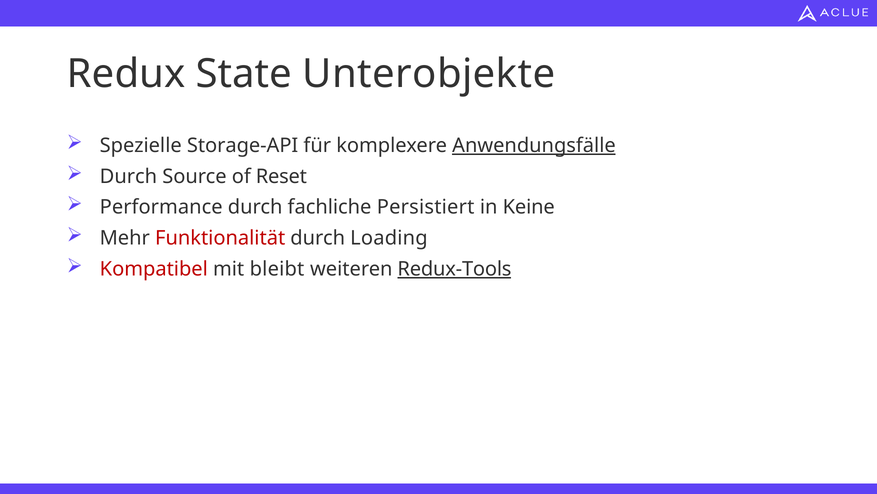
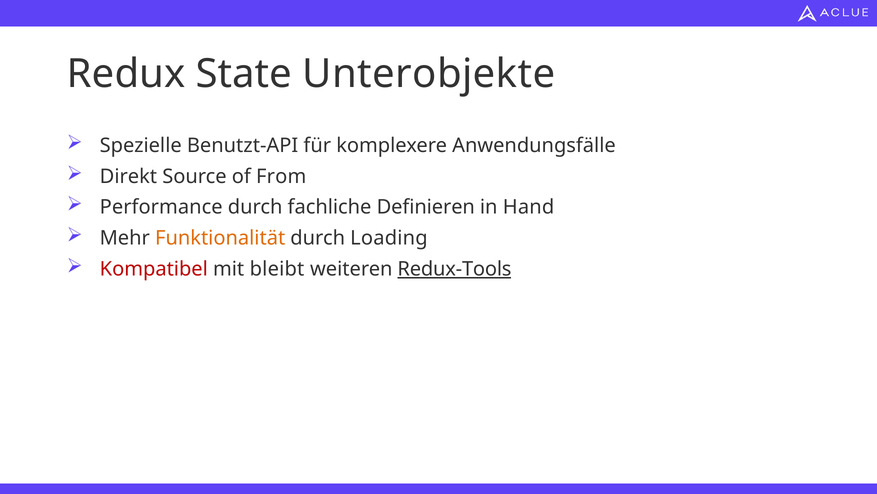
Storage-API: Storage-API -> Benutzt-API
Anwendungsfälle underline: present -> none
Durch at (128, 176): Durch -> Direkt
Reset: Reset -> From
Persistiert: Persistiert -> Definieren
Keine: Keine -> Hand
Funktionalität colour: red -> orange
